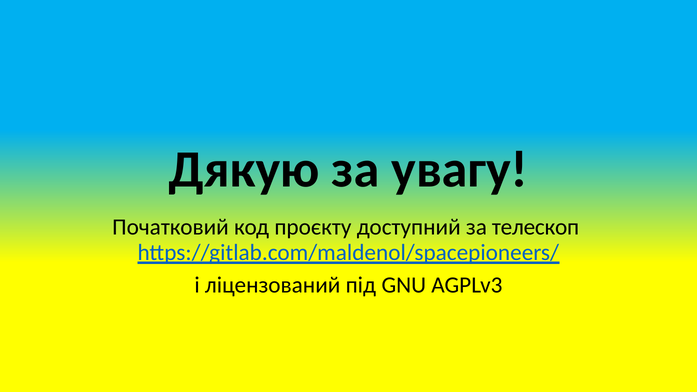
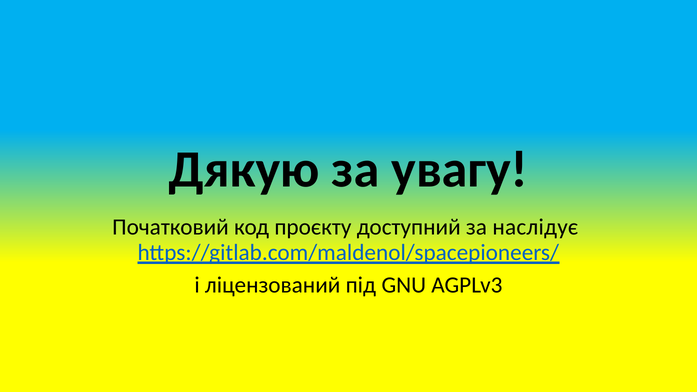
телескоп: телескоп -> наслідує
